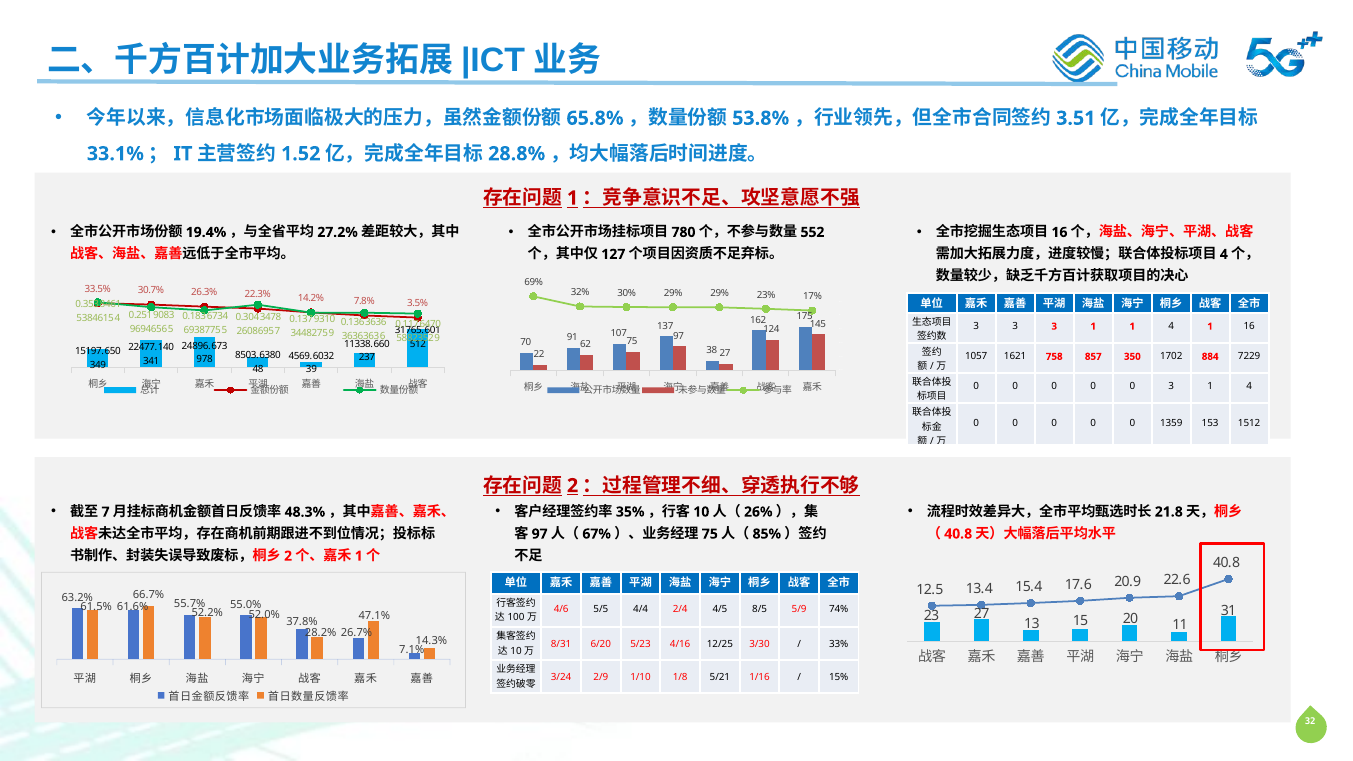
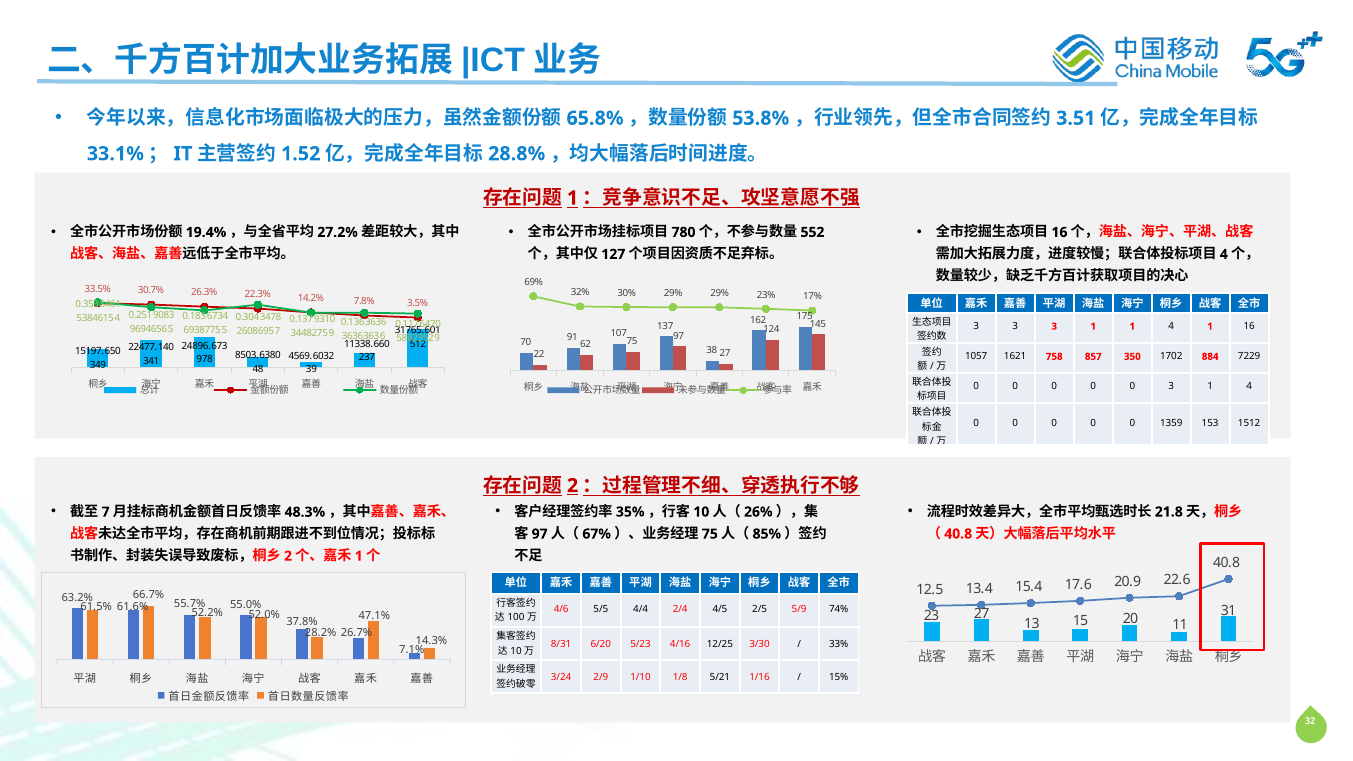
8/5: 8/5 -> 2/5
